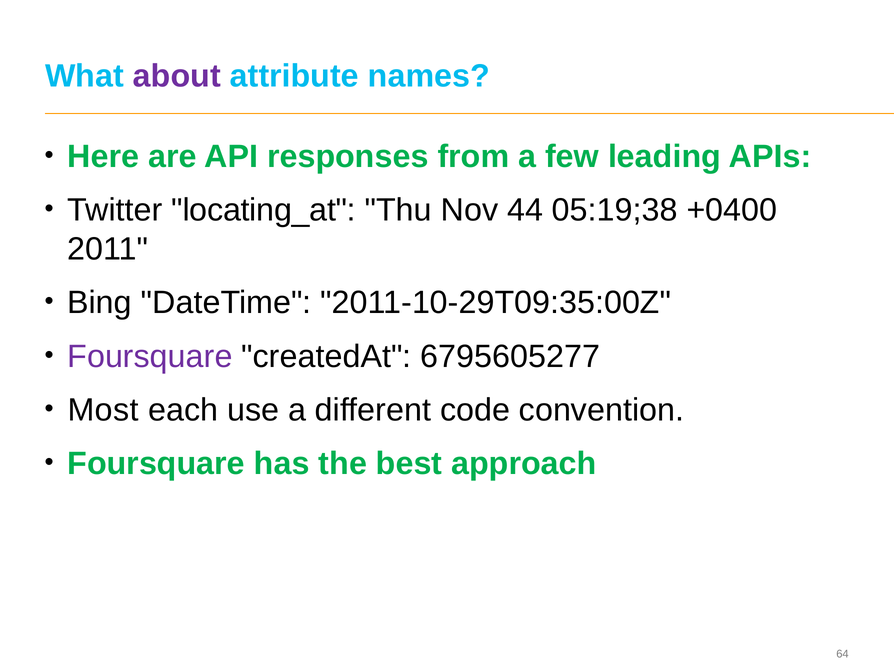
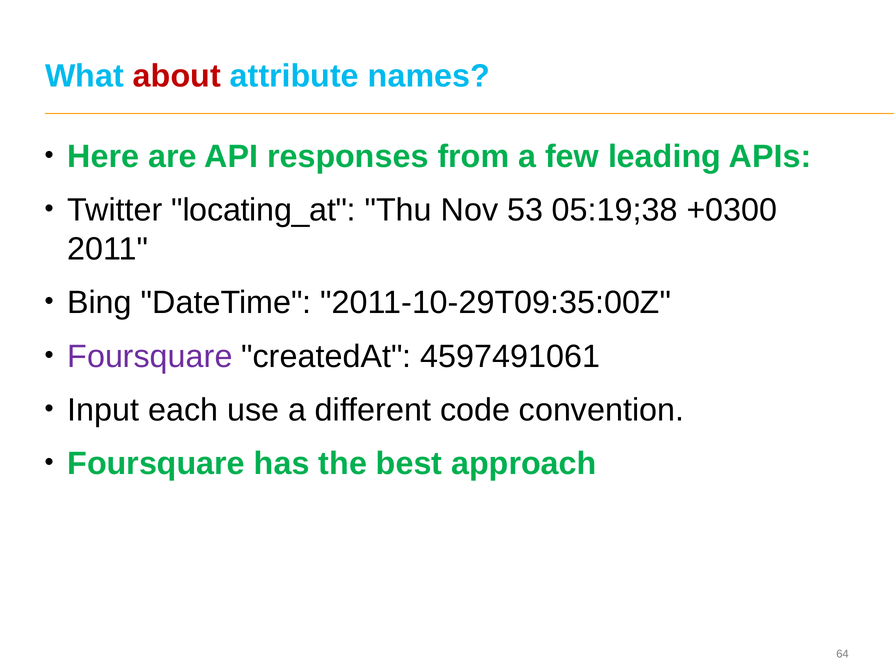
about colour: purple -> red
44: 44 -> 53
+0400: +0400 -> +0300
6795605277: 6795605277 -> 4597491061
Most: Most -> Input
